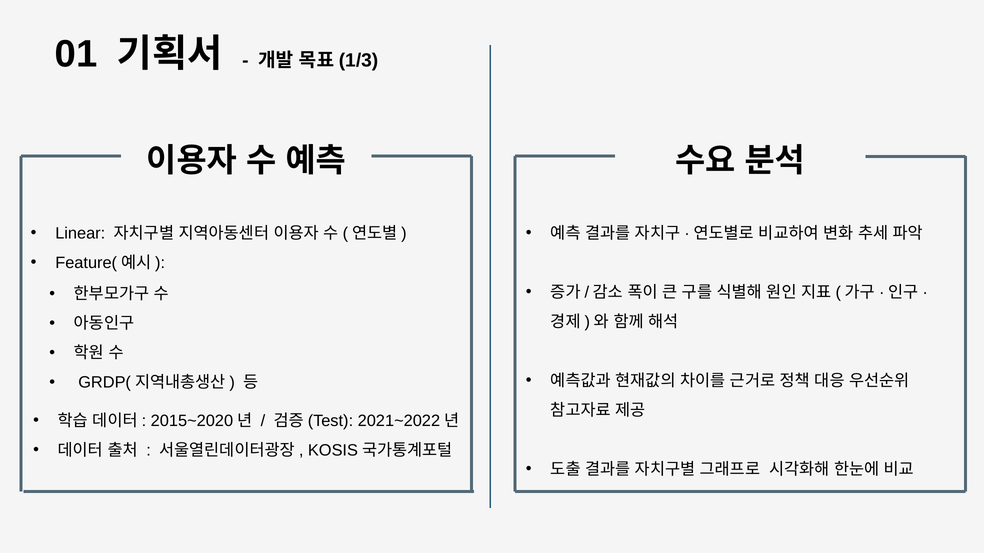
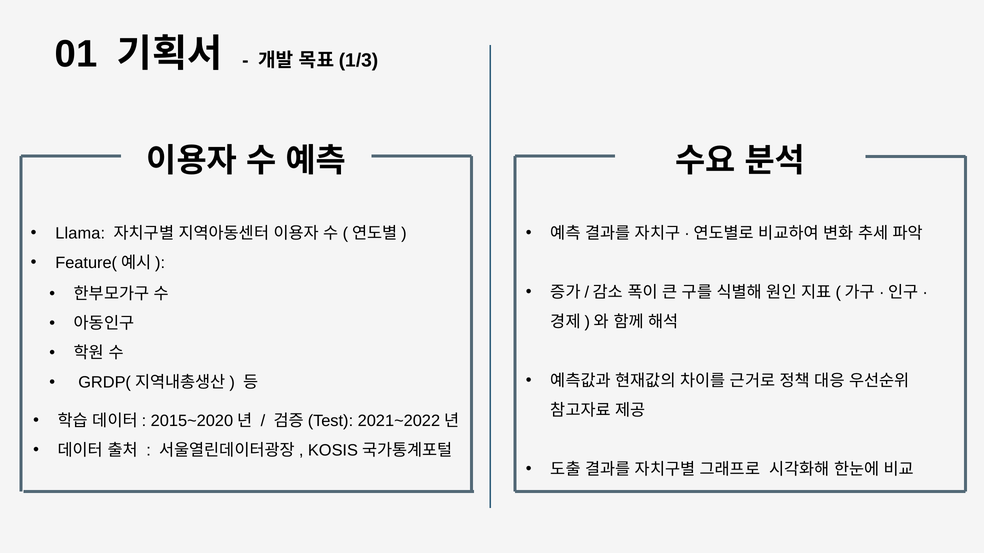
Linear: Linear -> Llama
